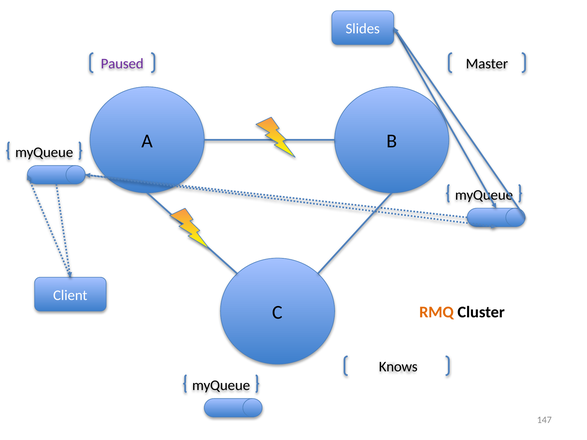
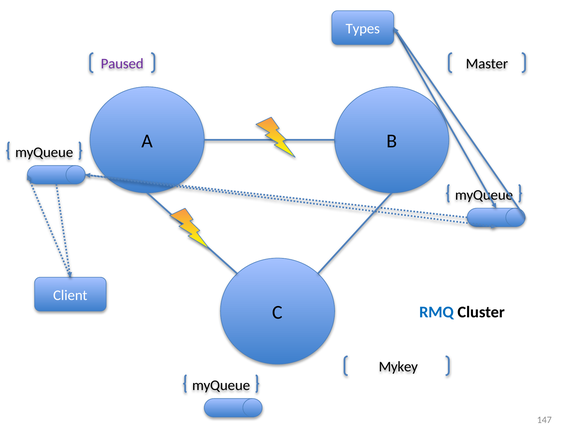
Slides: Slides -> Types
RMQ colour: orange -> blue
Knows: Knows -> Mykey
